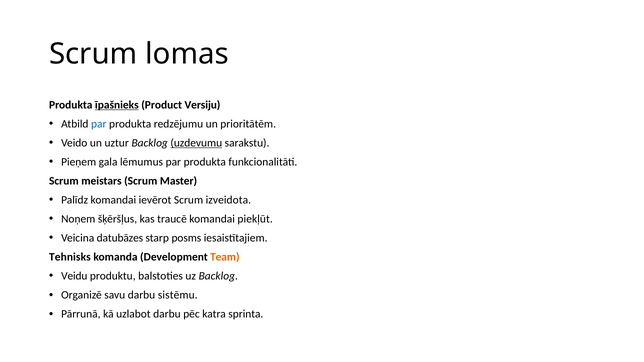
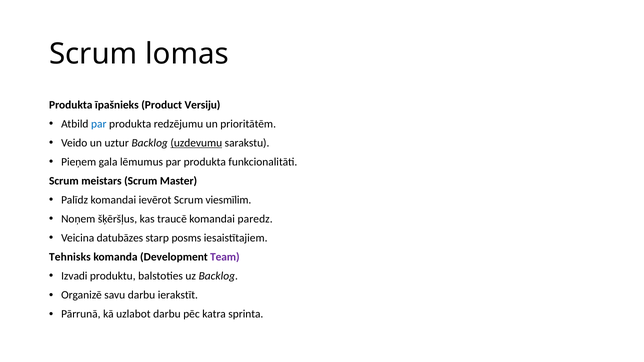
īpašnieks underline: present -> none
izveidota: izveidota -> viesmīlim
piekļūt: piekļūt -> paredz
Team colour: orange -> purple
Veidu: Veidu -> Izvadi
sistēmu: sistēmu -> ierakstīt
